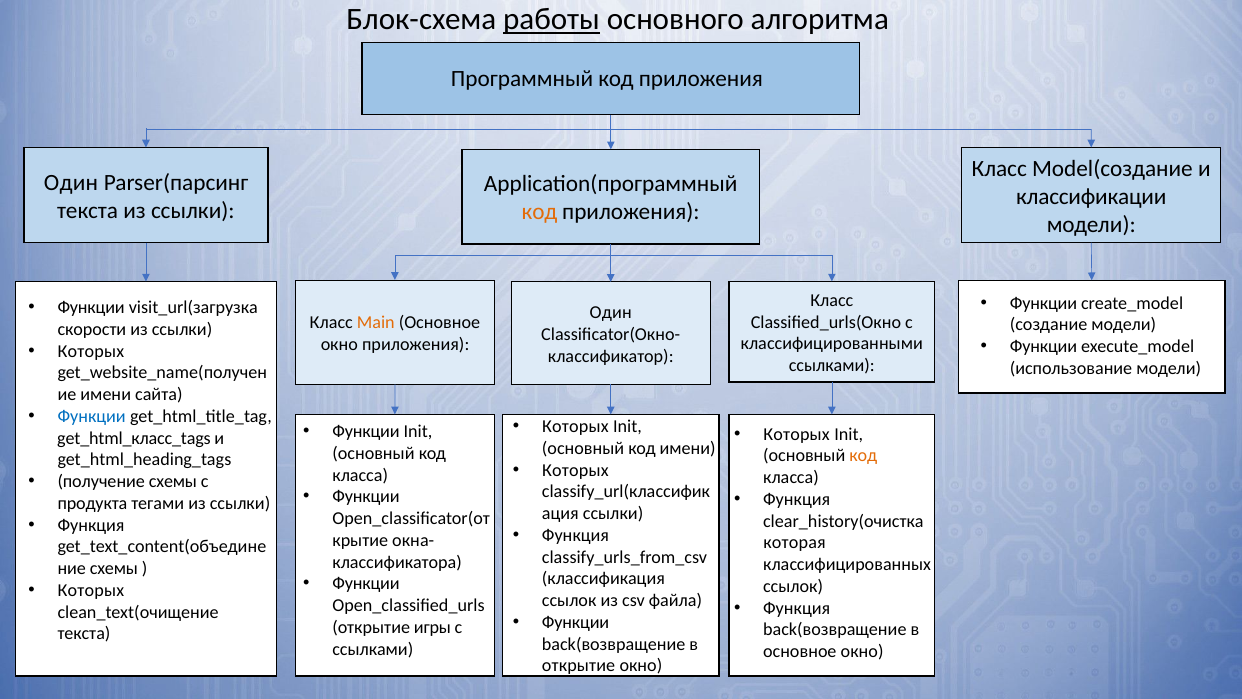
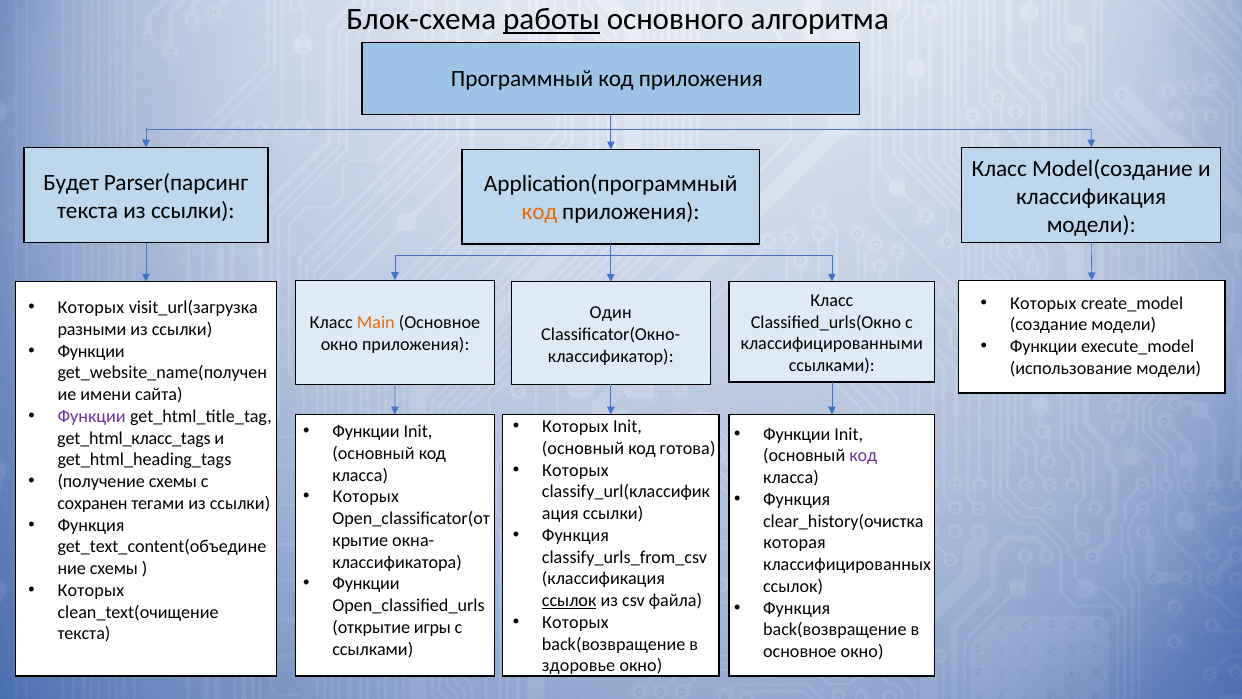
Один at (71, 183): Один -> Будет
классификации at (1091, 197): классификации -> классификация
Функции at (1043, 303): Функции -> Которых
Функции at (91, 307): Функции -> Которых
скорости: скорости -> разными
Которых at (91, 351): Которых -> Функции
Функции at (92, 416) colour: blue -> purple
Которых at (797, 434): Которых -> Функции
код имени: имени -> готова
код at (863, 456) colour: orange -> purple
Функции at (366, 497): Функции -> Которых
продукта: продукта -> сохранен
ссылок at (569, 600) underline: none -> present
Функции at (576, 622): Функции -> Которых
открытие at (579, 666): открытие -> здоровье
